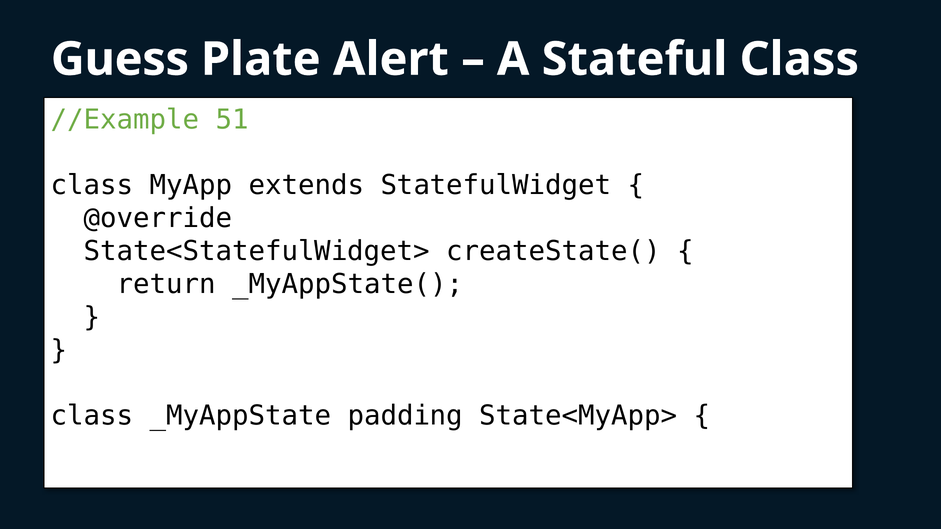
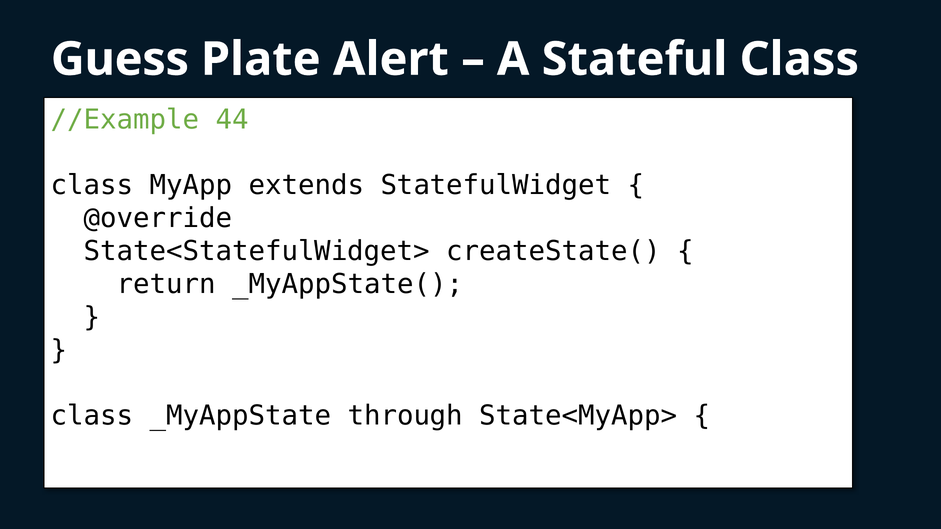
51: 51 -> 44
padding: padding -> through
